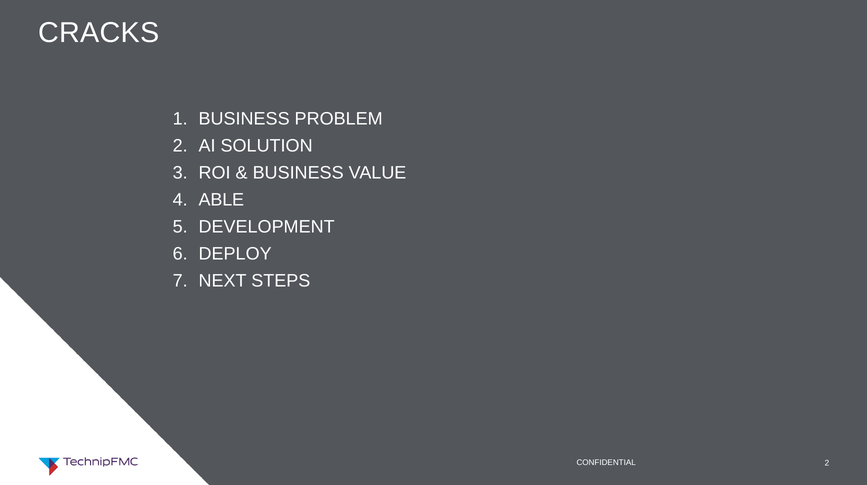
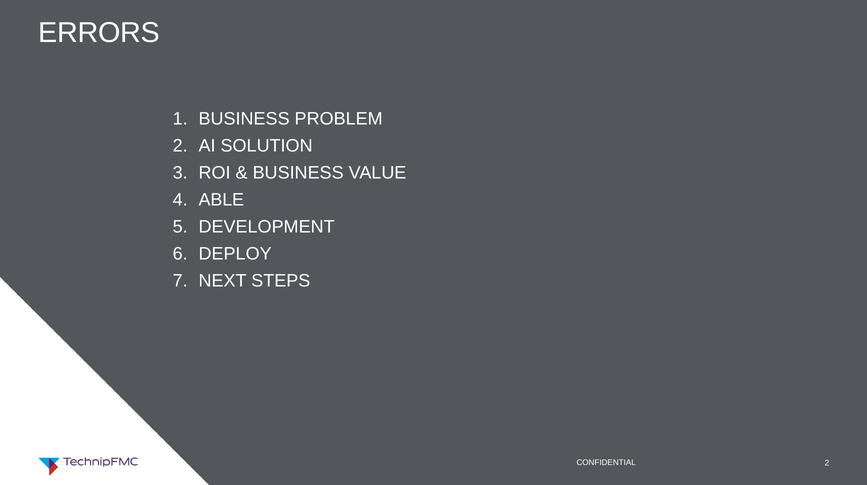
CRACKS: CRACKS -> ERRORS
